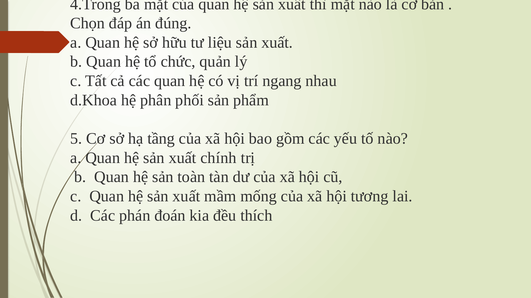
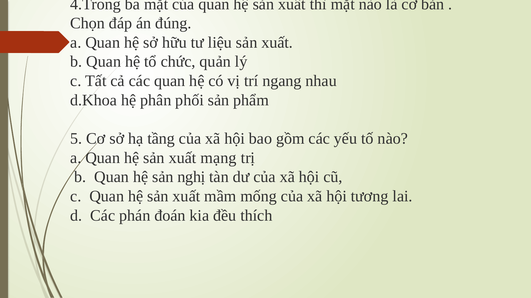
chính: chính -> mạng
toàn: toàn -> nghị
